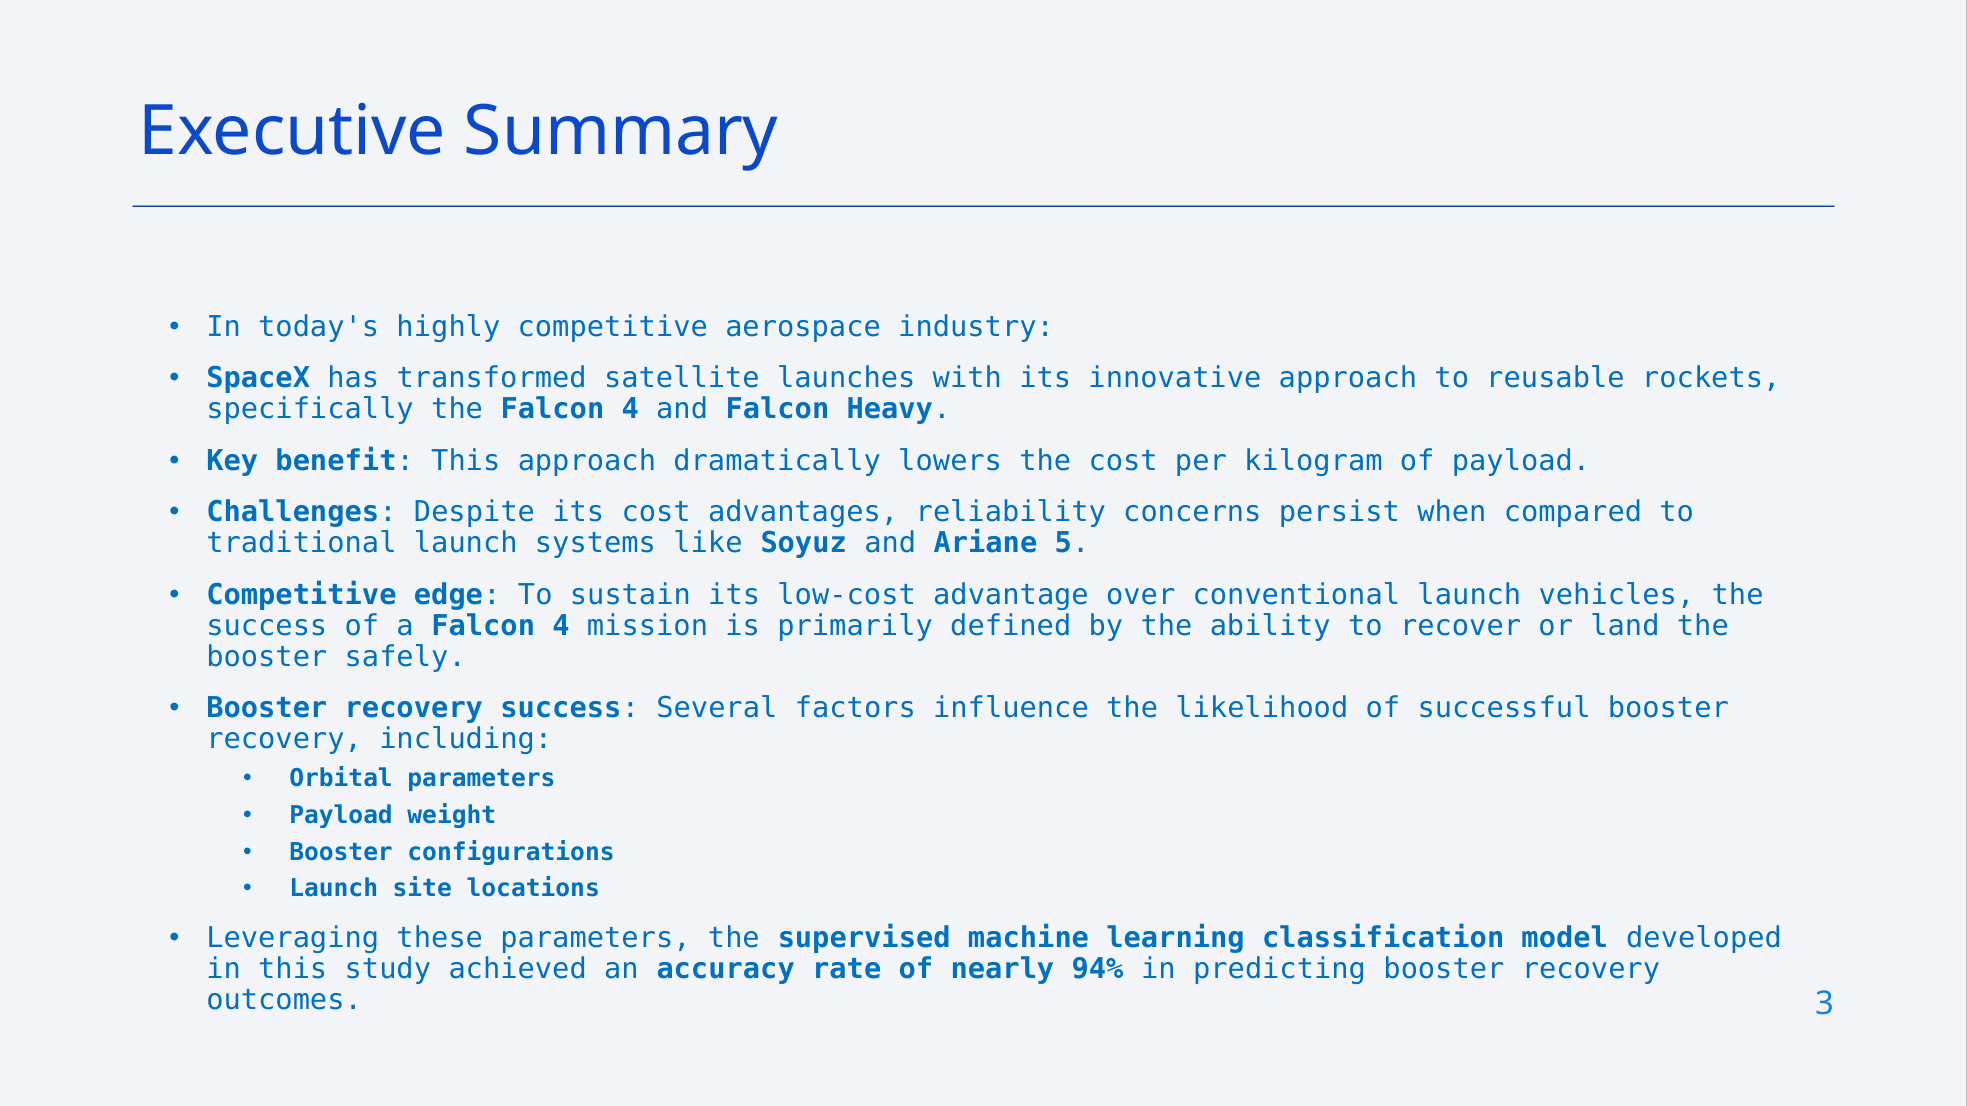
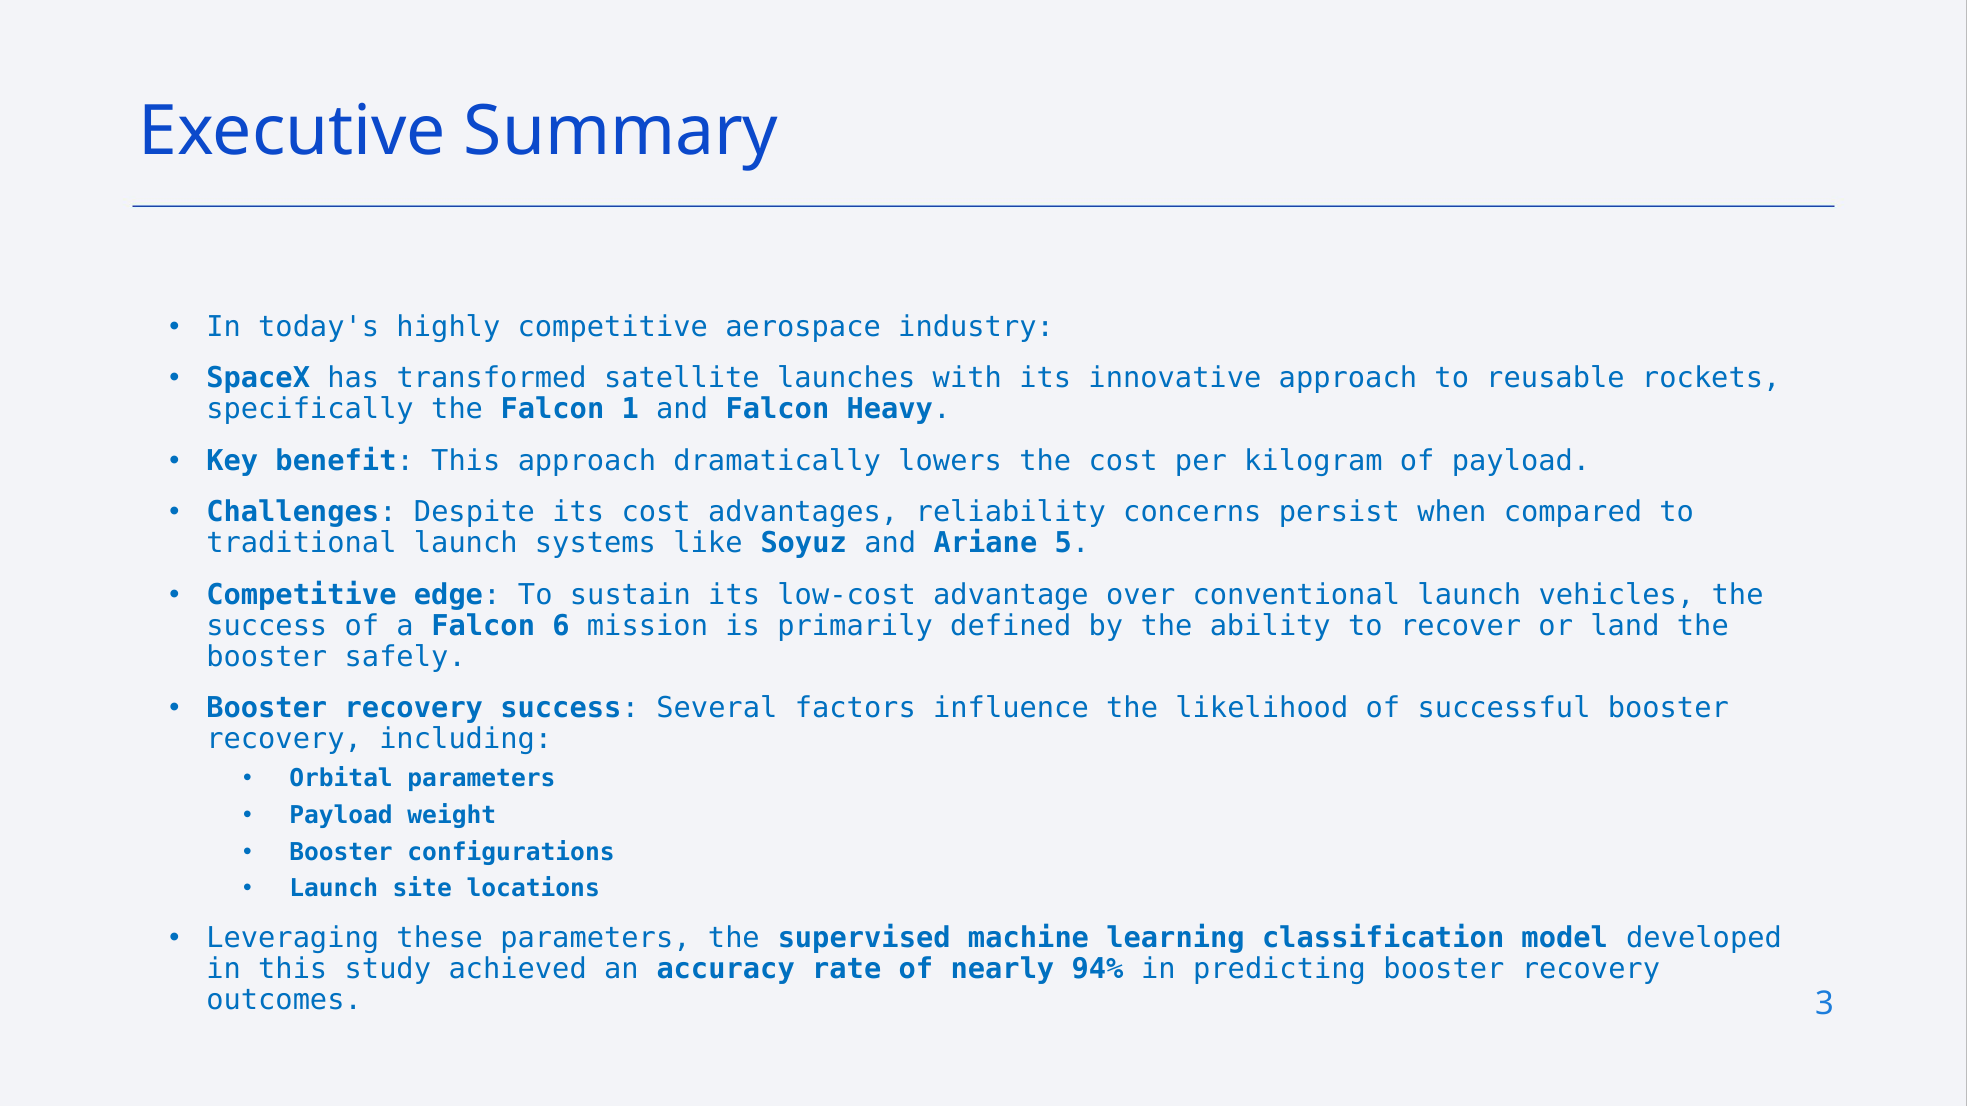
the Falcon 4: 4 -> 1
a Falcon 4: 4 -> 6
